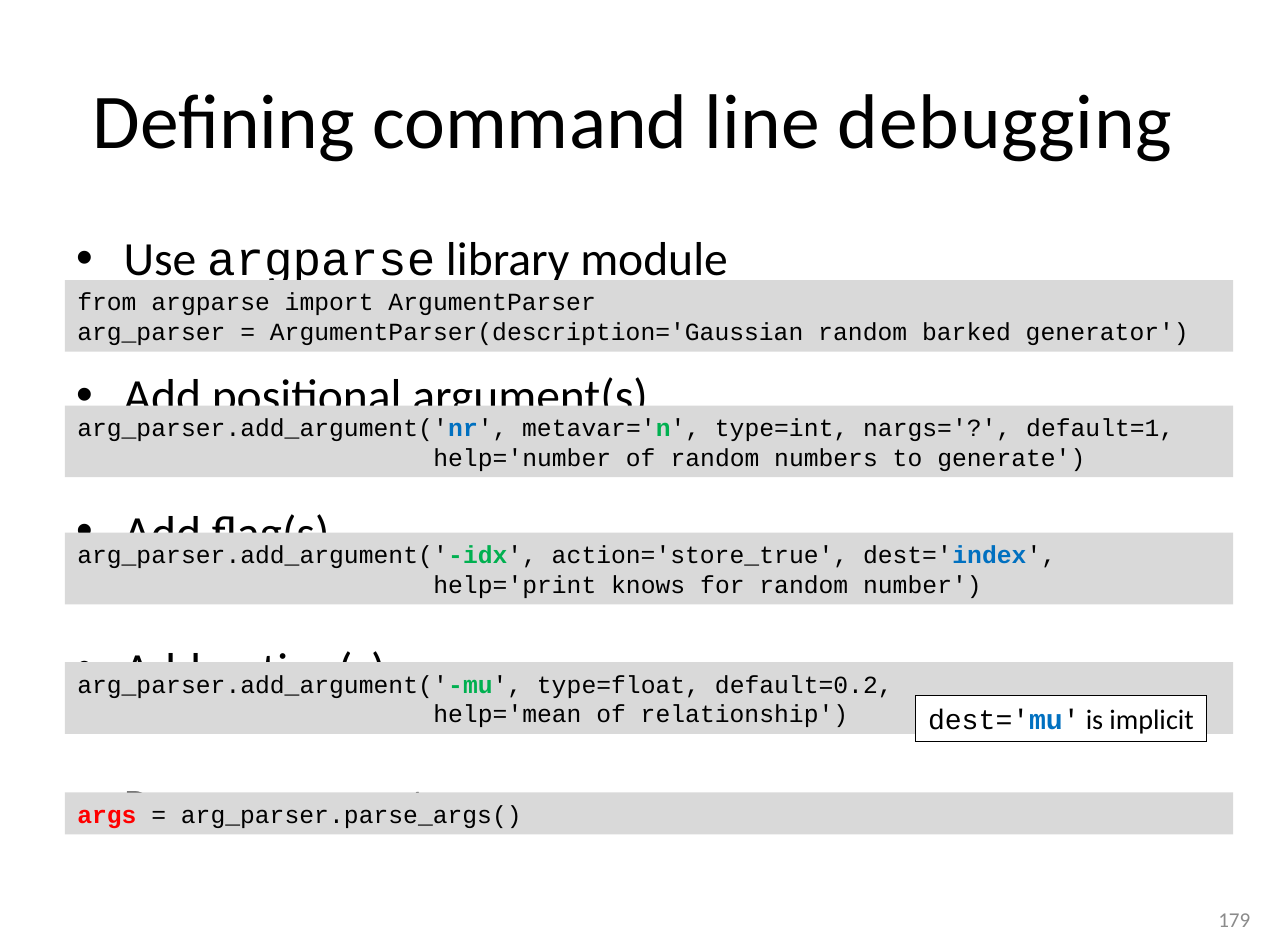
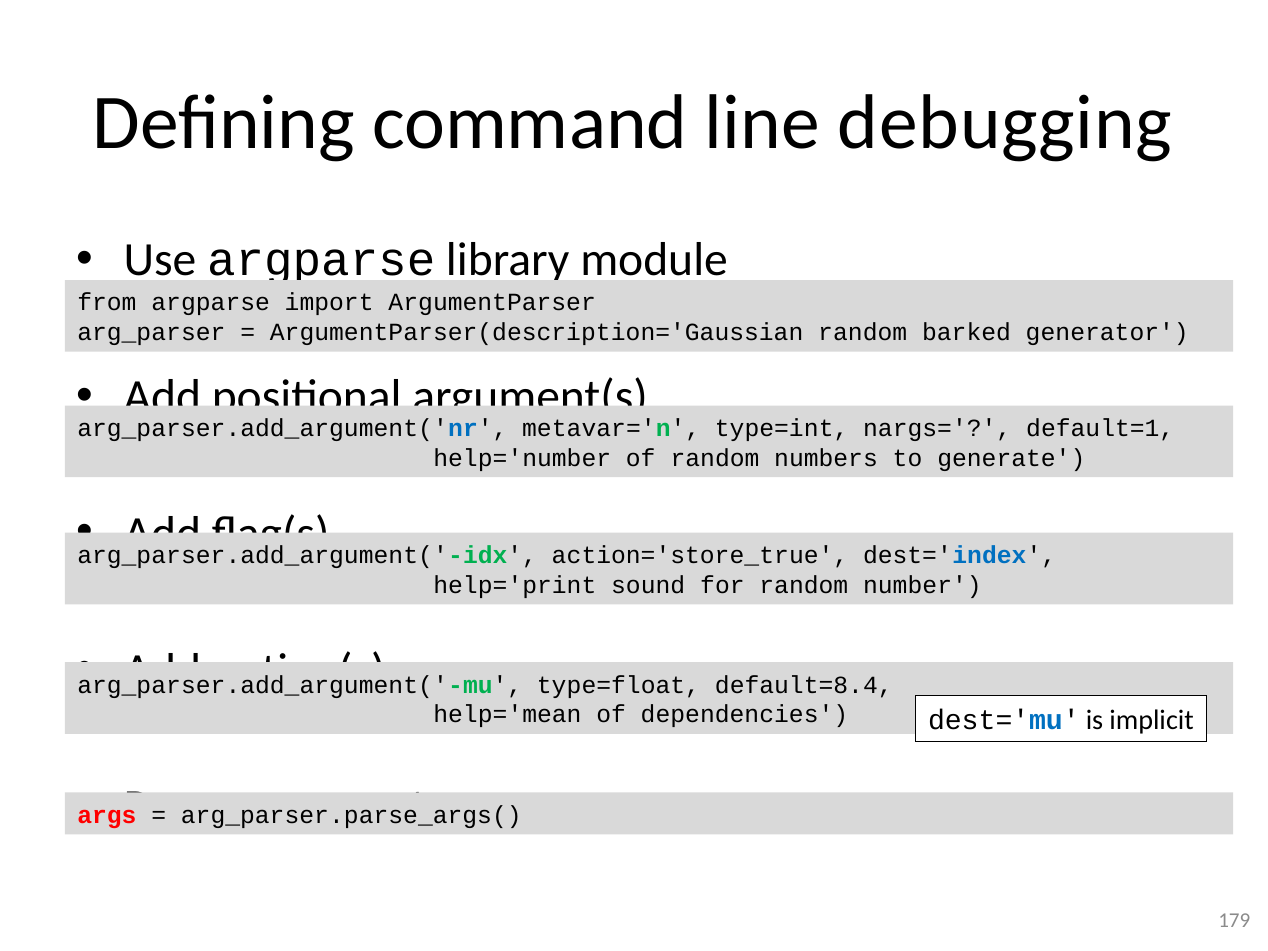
knows: knows -> sound
default=0.2: default=0.2 -> default=8.4
relationship: relationship -> dependencies
